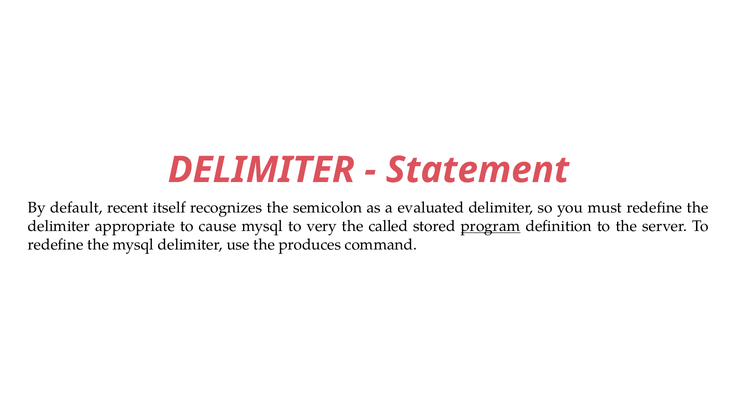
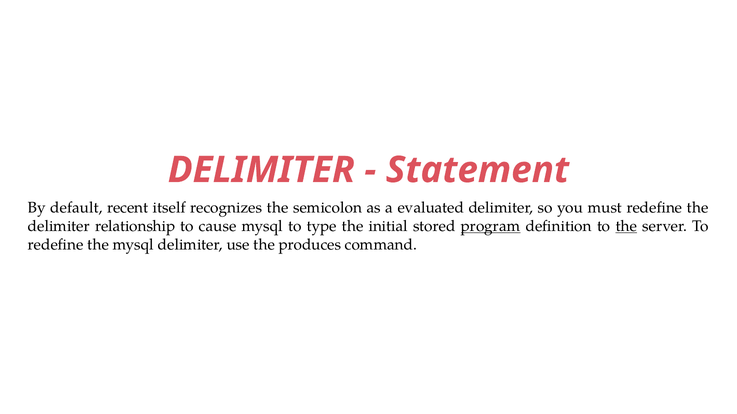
appropriate: appropriate -> relationship
very: very -> type
called: called -> initial
the at (626, 226) underline: none -> present
